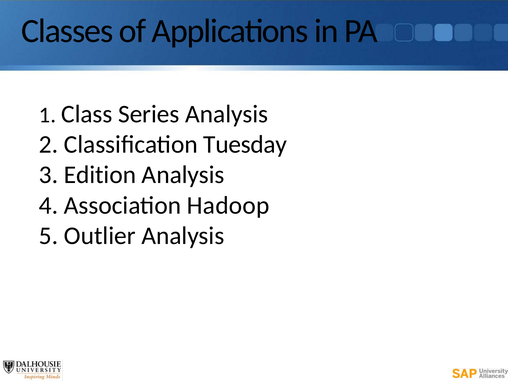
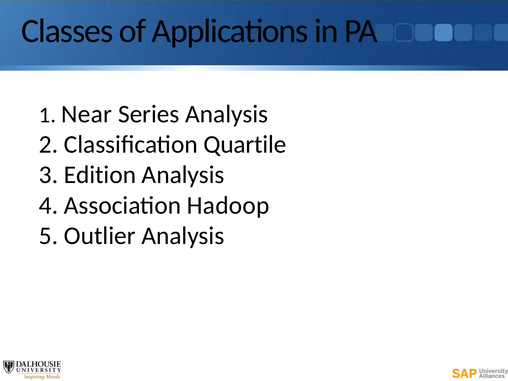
Class: Class -> Near
Tuesday: Tuesday -> Quartile
